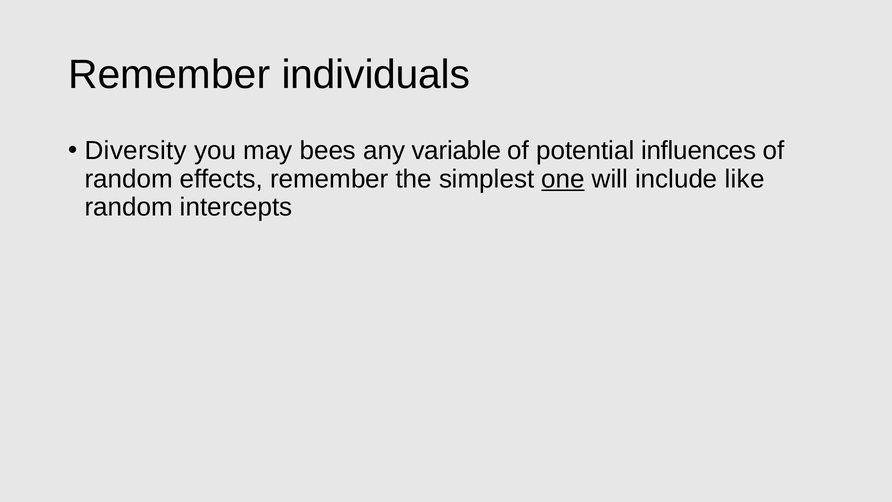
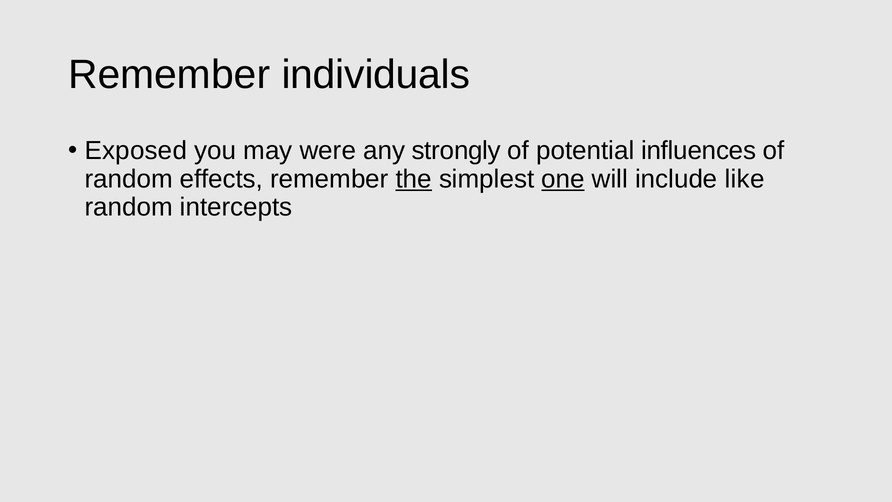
Diversity: Diversity -> Exposed
bees: bees -> were
variable: variable -> strongly
the underline: none -> present
